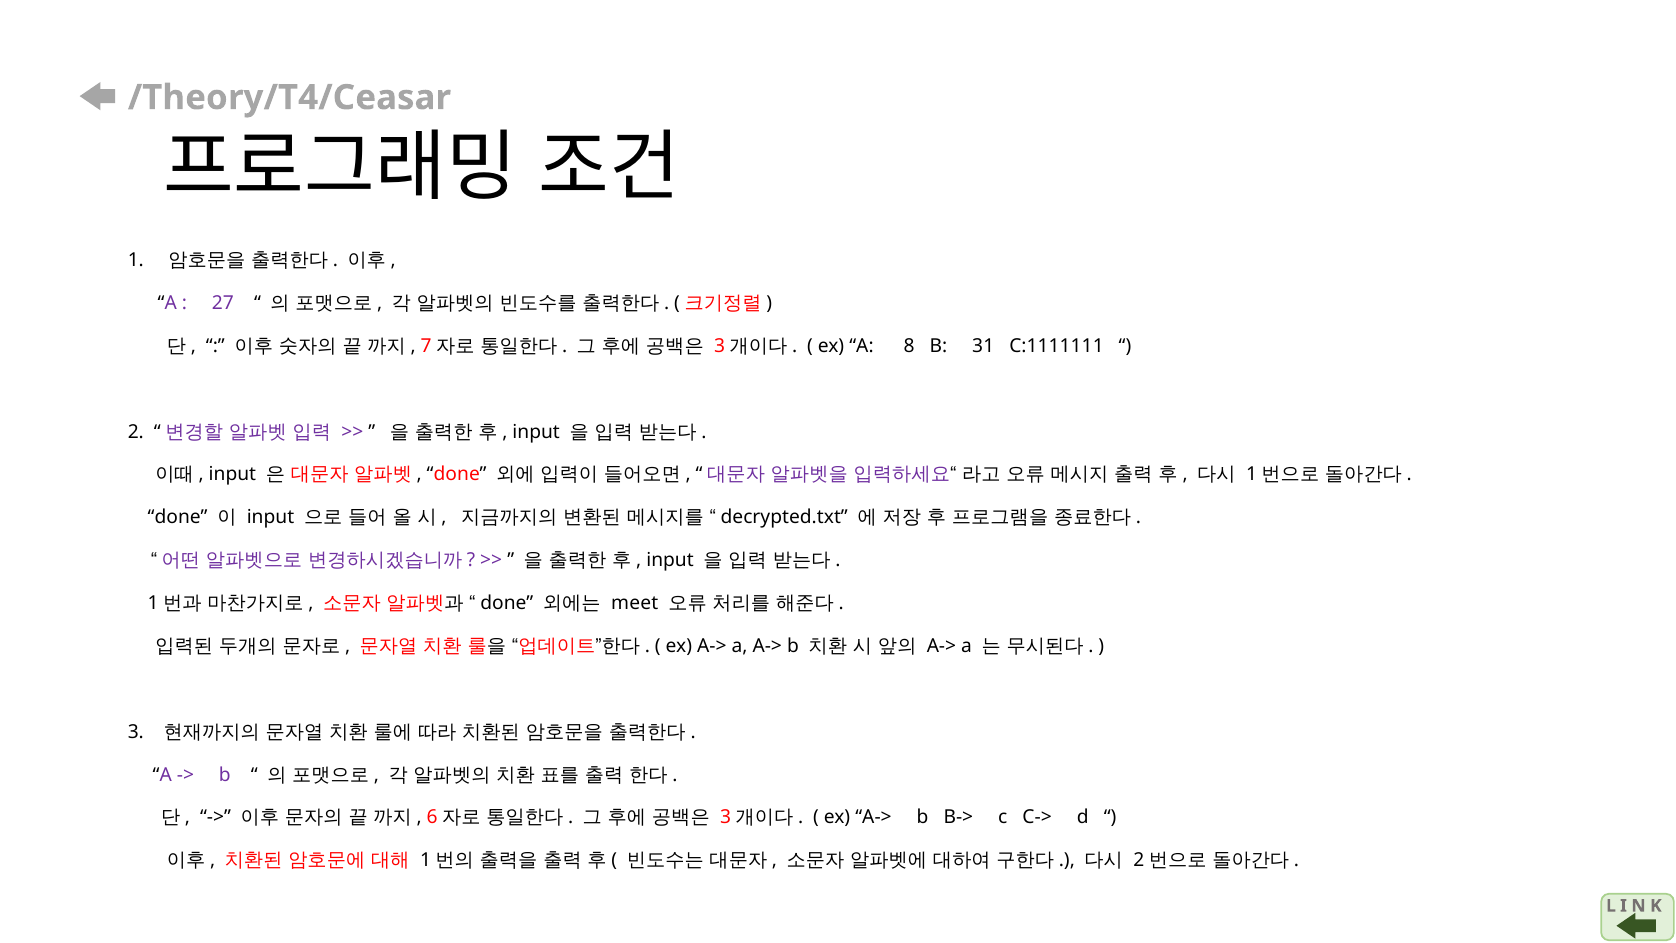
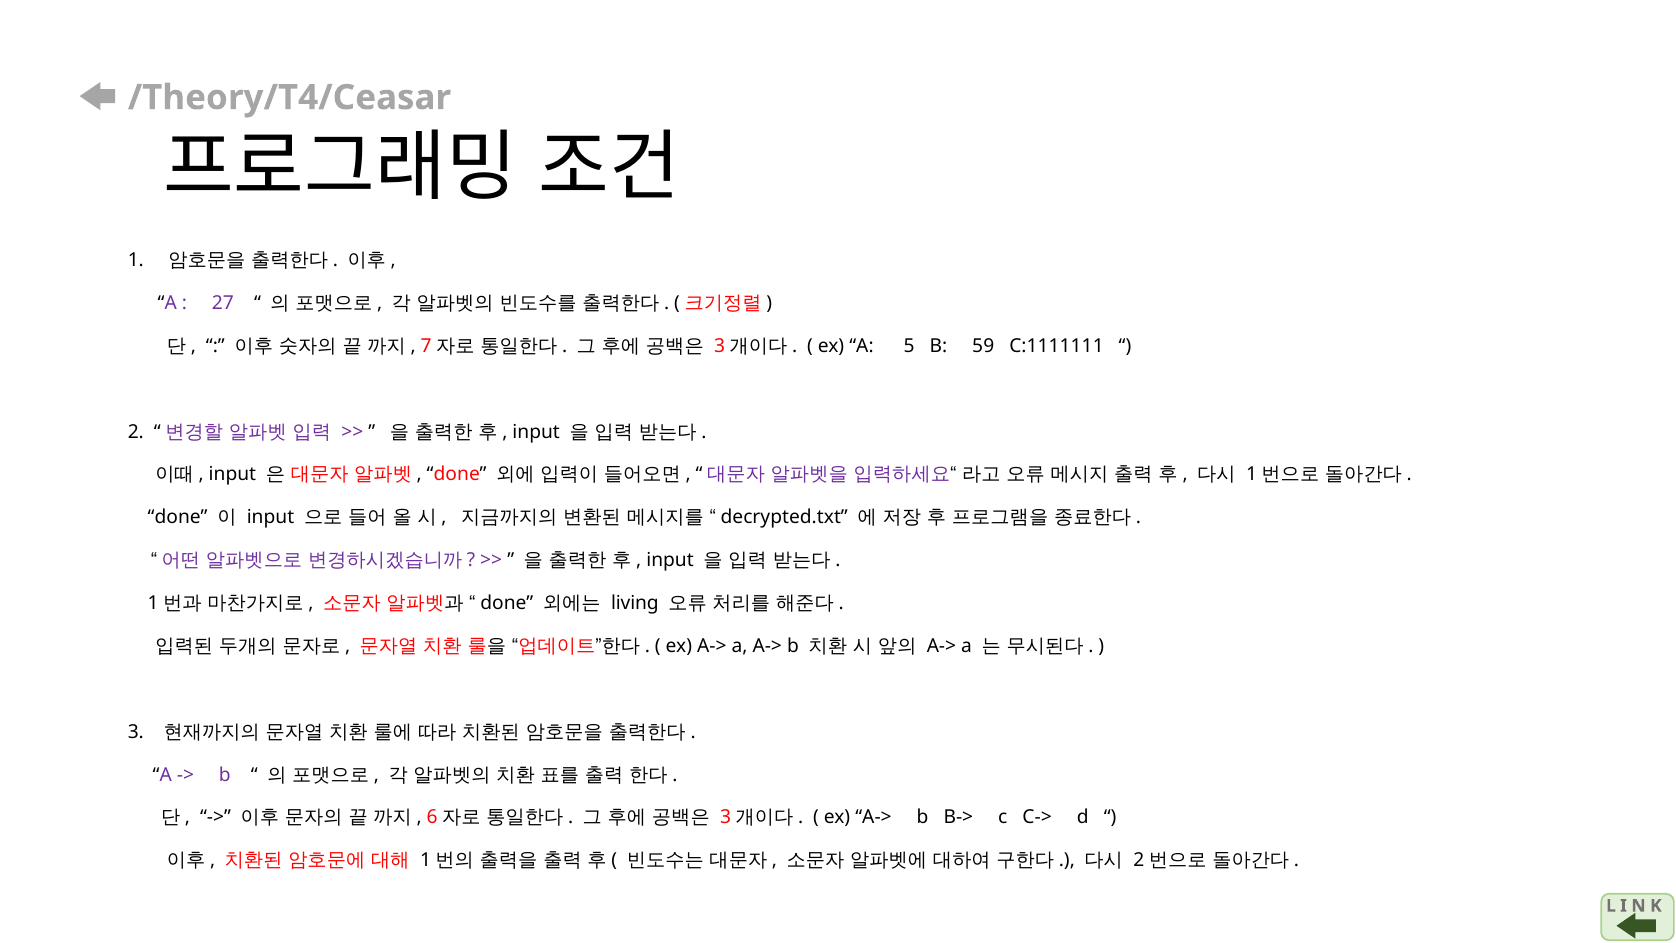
8: 8 -> 5
31: 31 -> 59
meet: meet -> living
